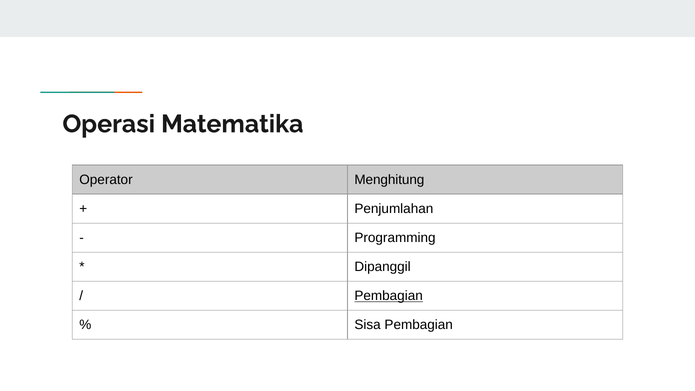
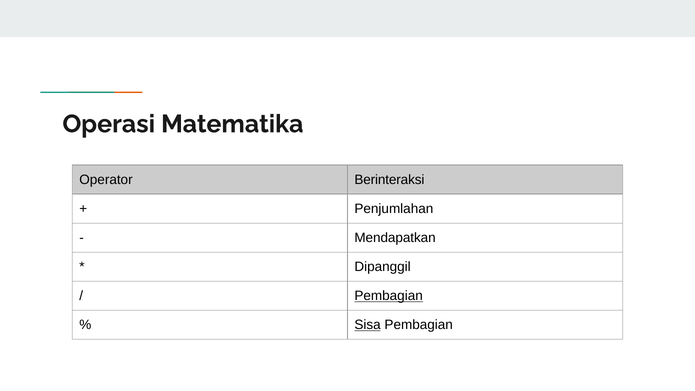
Menghitung: Menghitung -> Berinteraksi
Programming: Programming -> Mendapatkan
Sisa underline: none -> present
